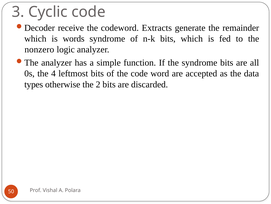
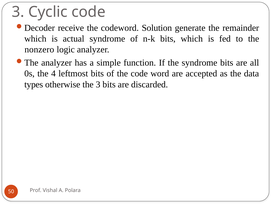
Extracts: Extracts -> Solution
words: words -> actual
the 2: 2 -> 3
